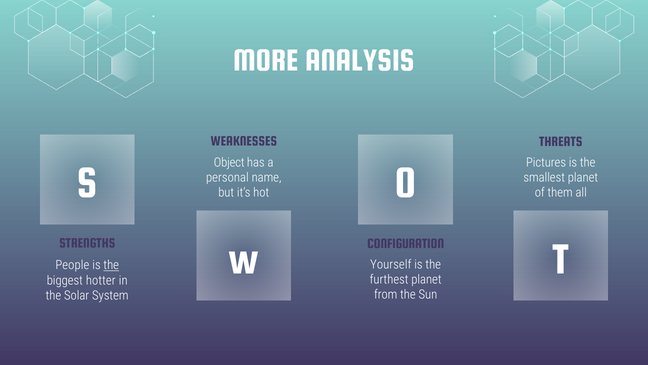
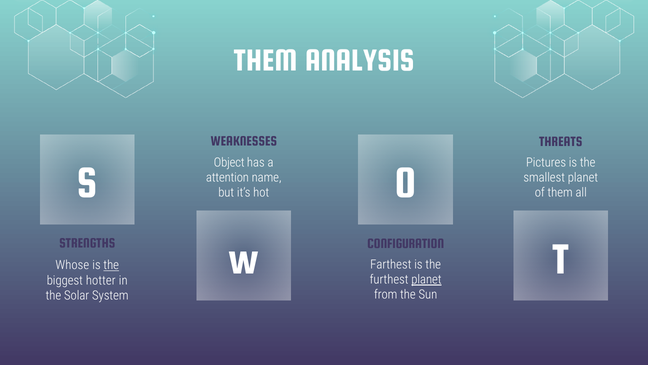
MORE at (266, 60): MORE -> THEM
personal: personal -> attention
Yourself: Yourself -> Farthest
People: People -> Whose
planet at (426, 279) underline: none -> present
